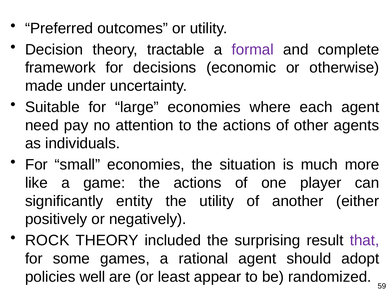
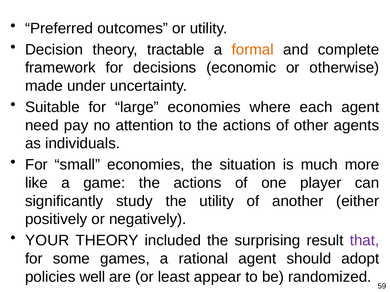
formal colour: purple -> orange
entity: entity -> study
ROCK: ROCK -> YOUR
